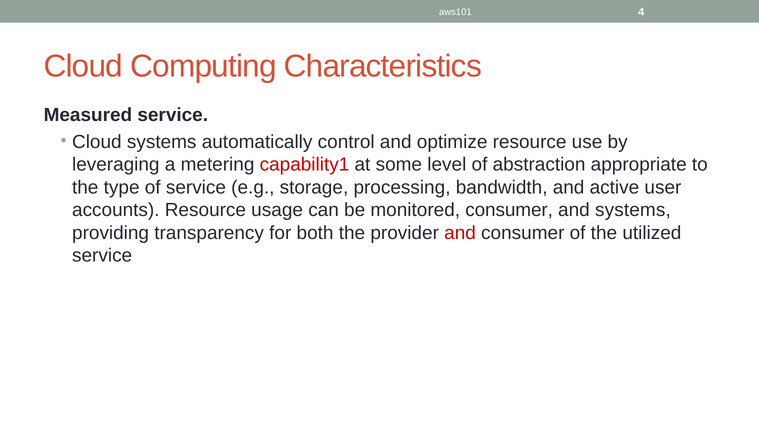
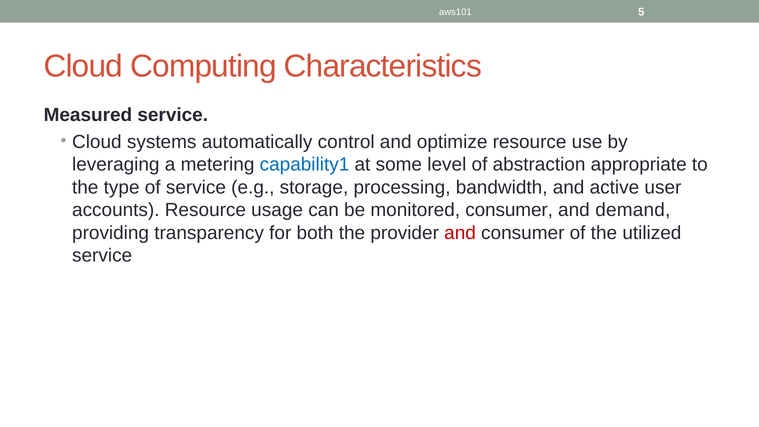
4: 4 -> 5
capability1 colour: red -> blue
and systems: systems -> demand
